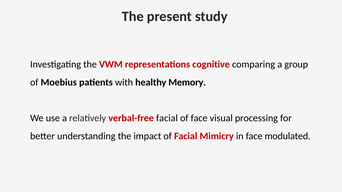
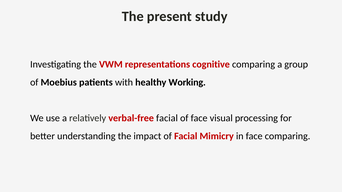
Memory: Memory -> Working
face modulated: modulated -> comparing
